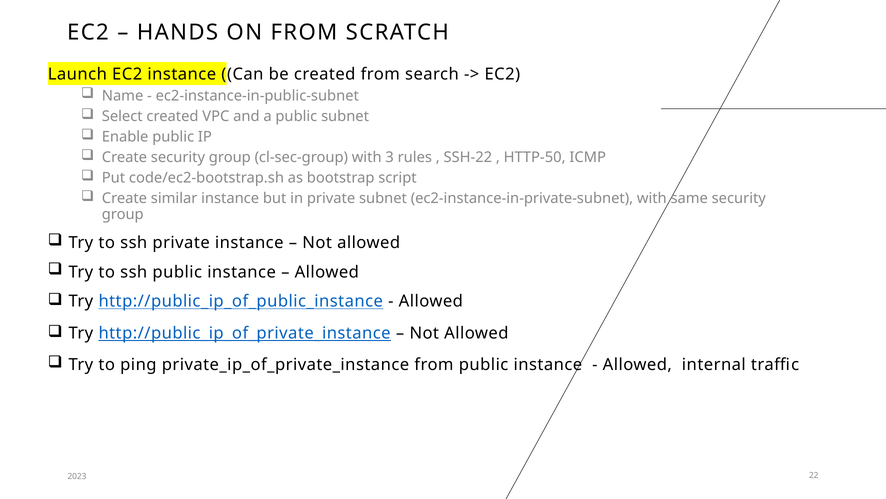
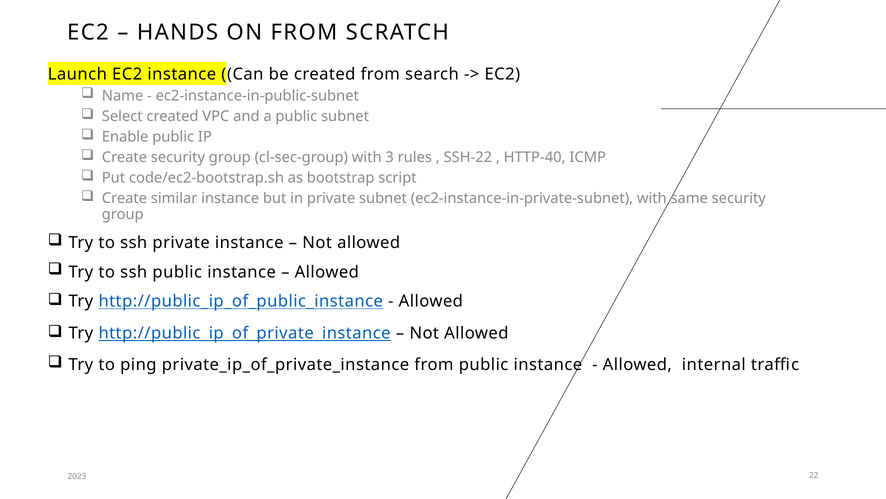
HTTP-50: HTTP-50 -> HTTP-40
